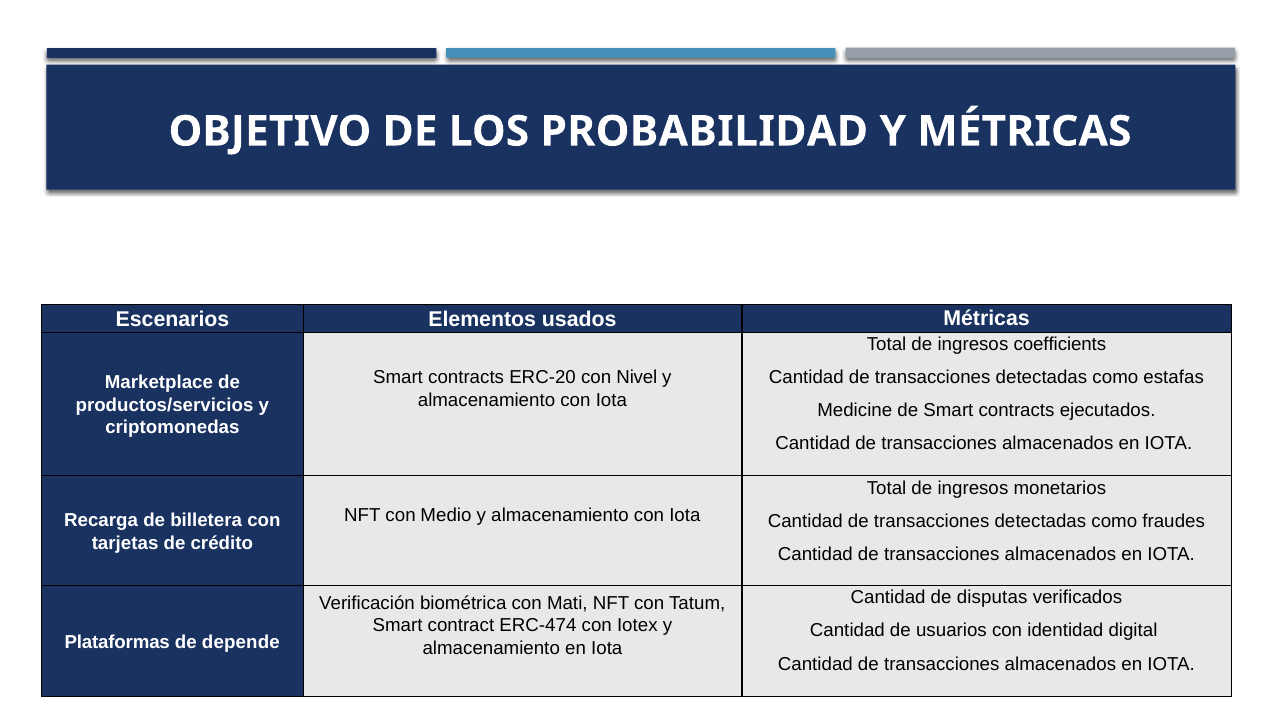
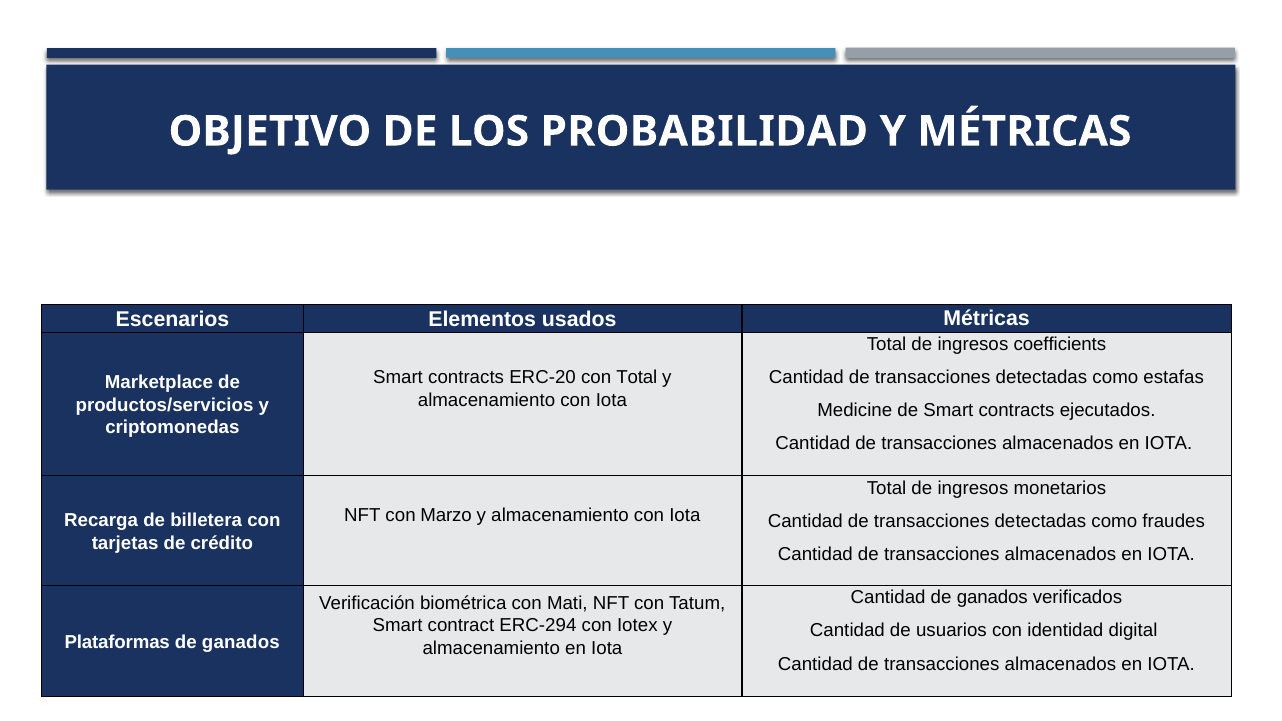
con Nivel: Nivel -> Total
Medio: Medio -> Marzo
Cantidad de disputas: disputas -> ganados
ERC-474: ERC-474 -> ERC-294
depende at (241, 642): depende -> ganados
